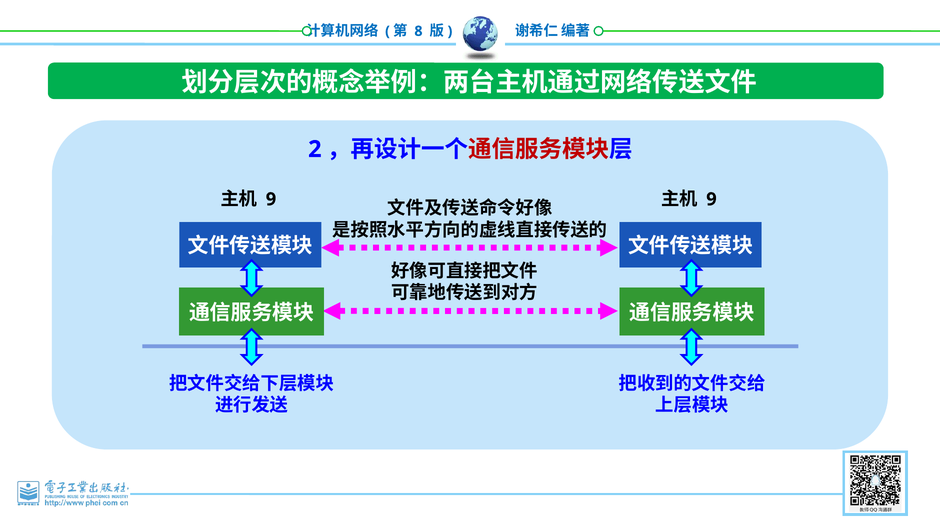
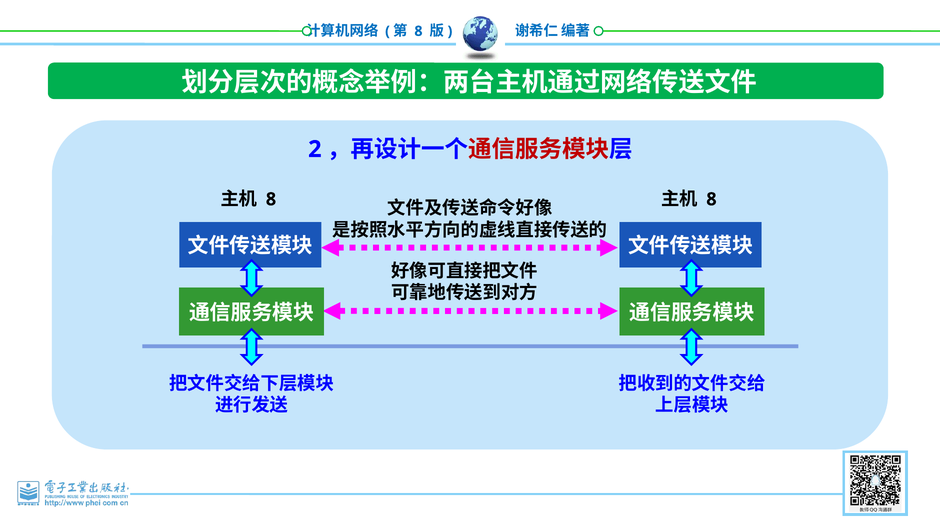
9 at (271, 199): 9 -> 8
9 at (711, 199): 9 -> 8
